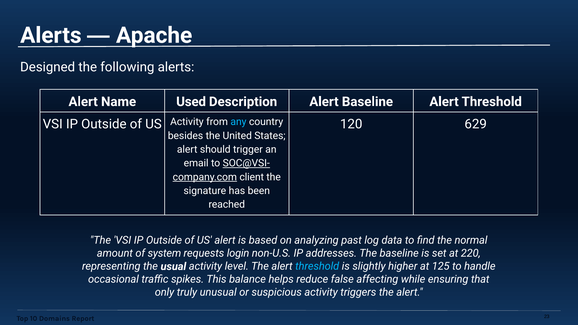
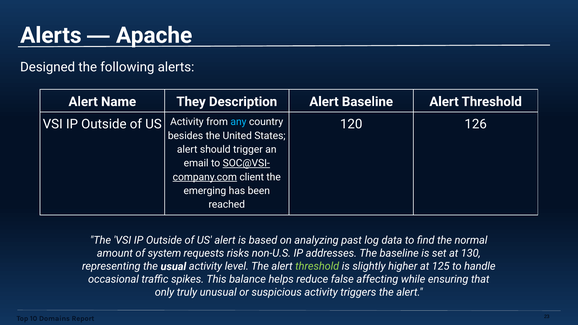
Used: Used -> They
629: 629 -> 126
signature: signature -> emerging
login: login -> risks
220: 220 -> 130
threshold at (317, 267) colour: light blue -> light green
